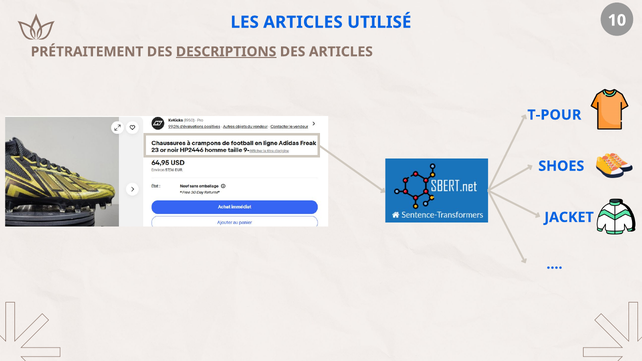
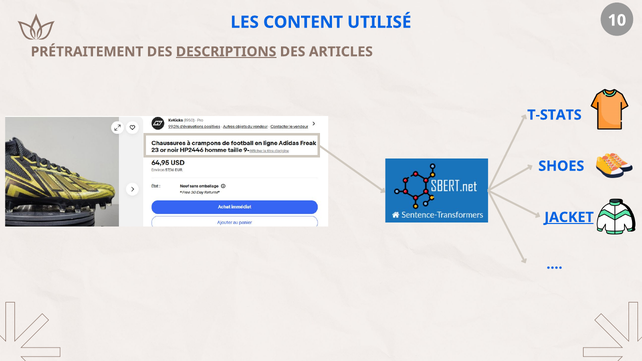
LES ARTICLES: ARTICLES -> CONTENT
T-POUR: T-POUR -> T-STATS
JACKET underline: none -> present
